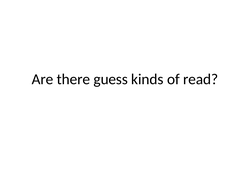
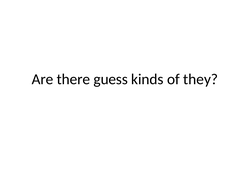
read: read -> they
